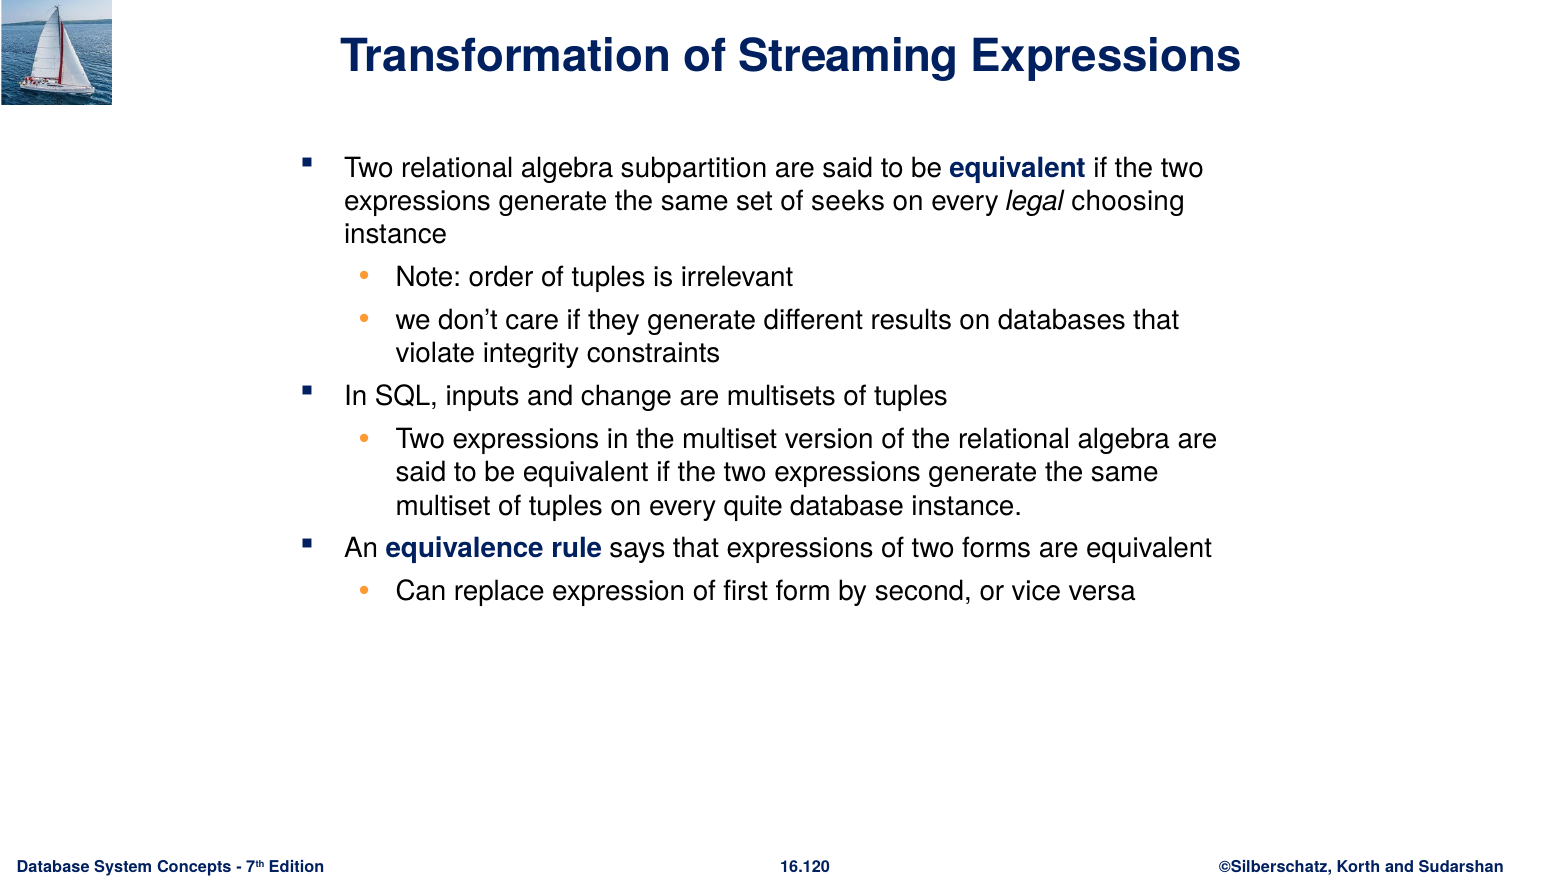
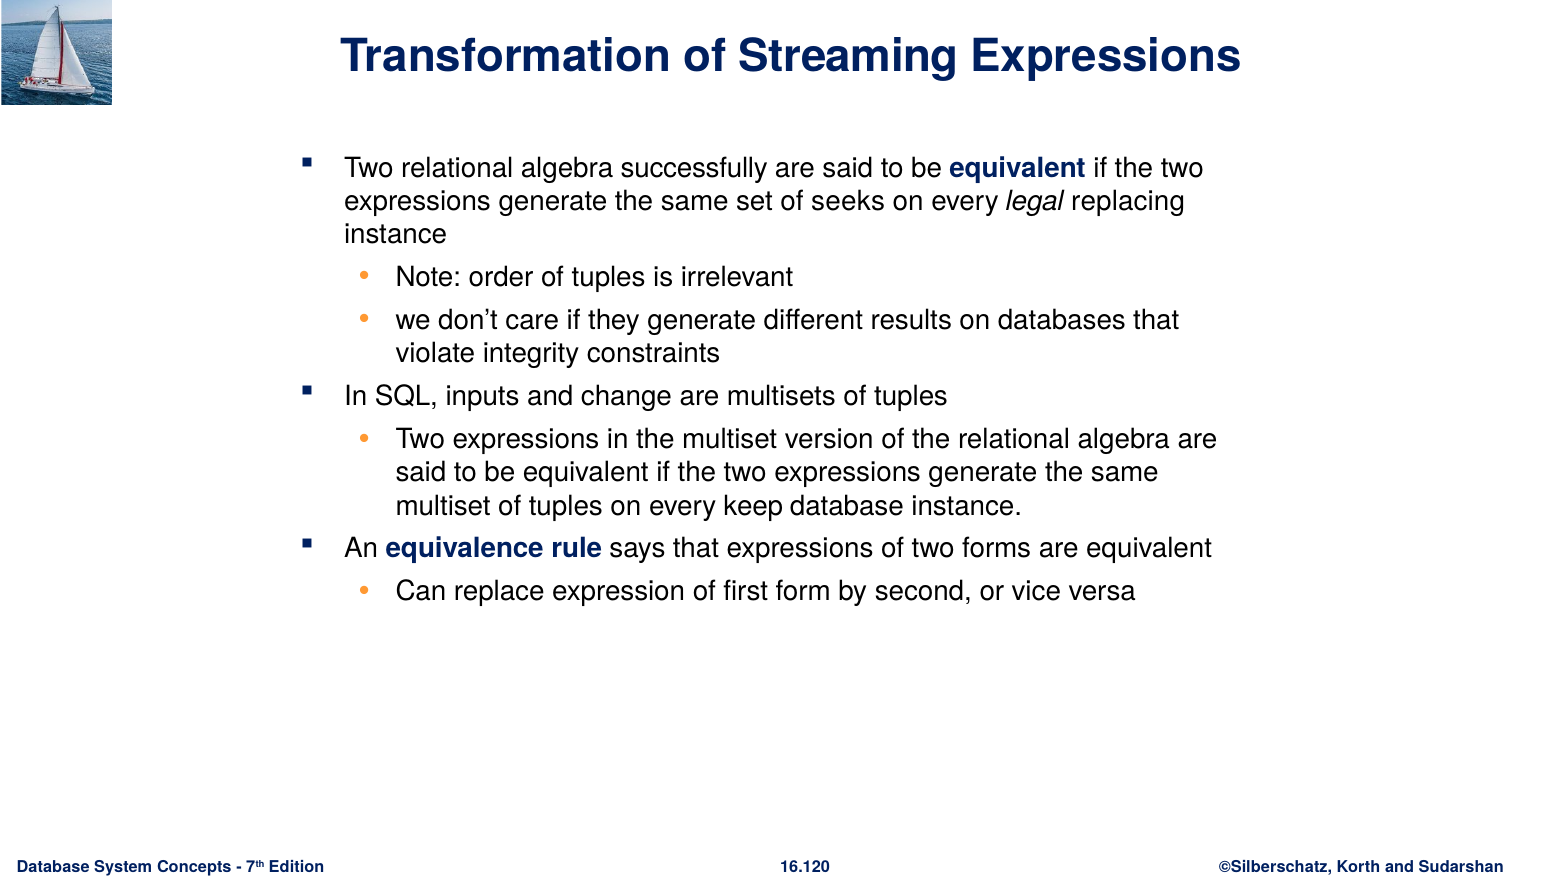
subpartition: subpartition -> successfully
choosing: choosing -> replacing
quite: quite -> keep
